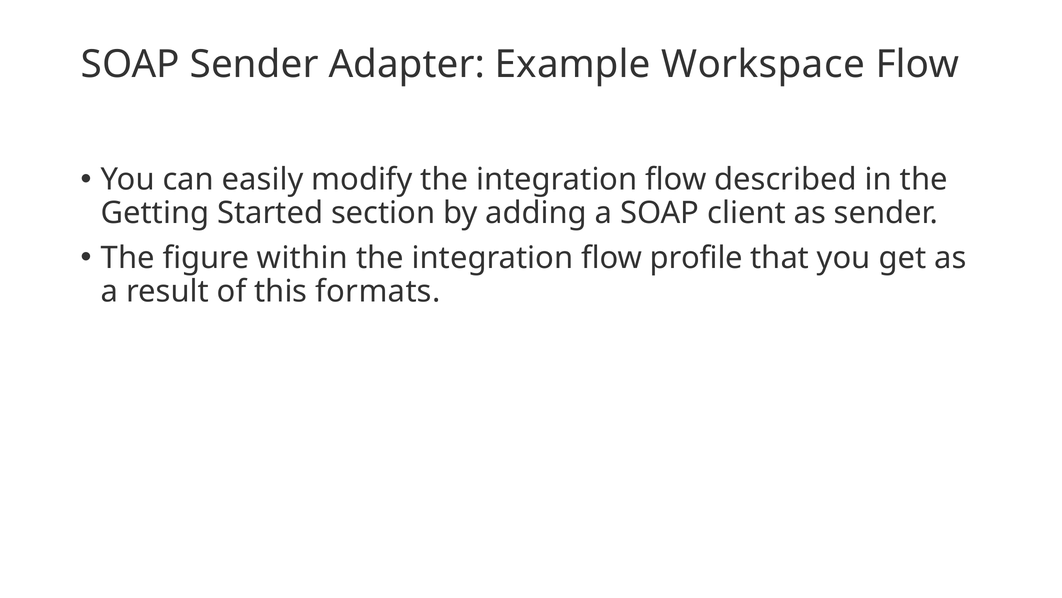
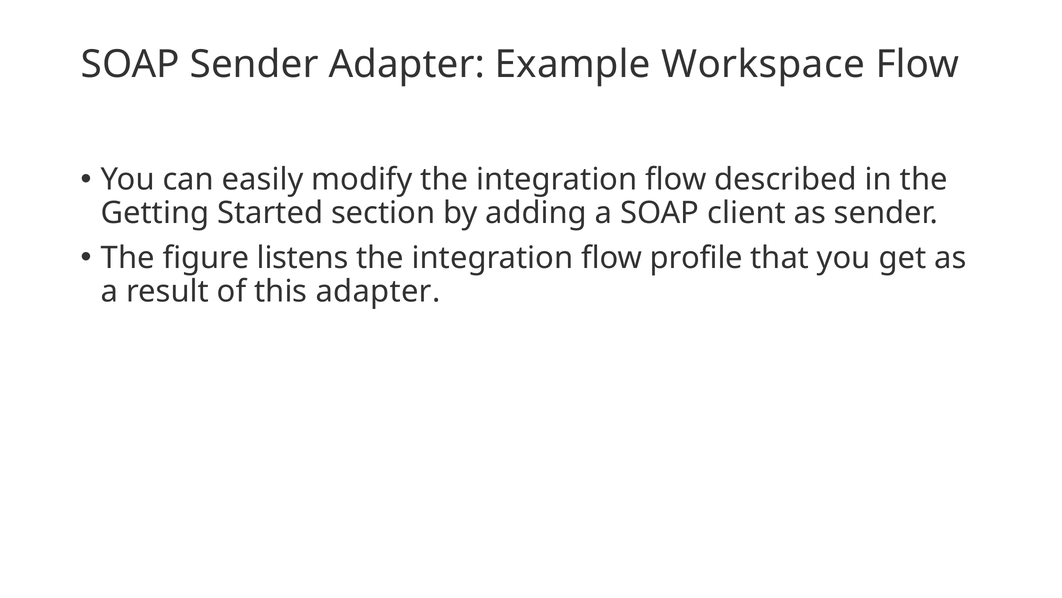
within: within -> listens
this formats: formats -> adapter
